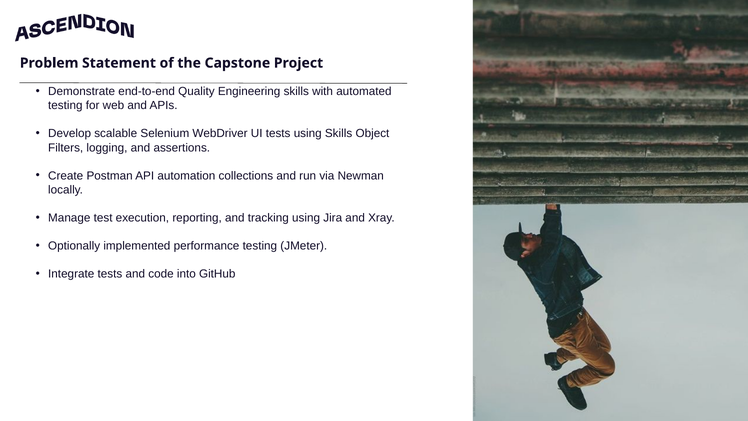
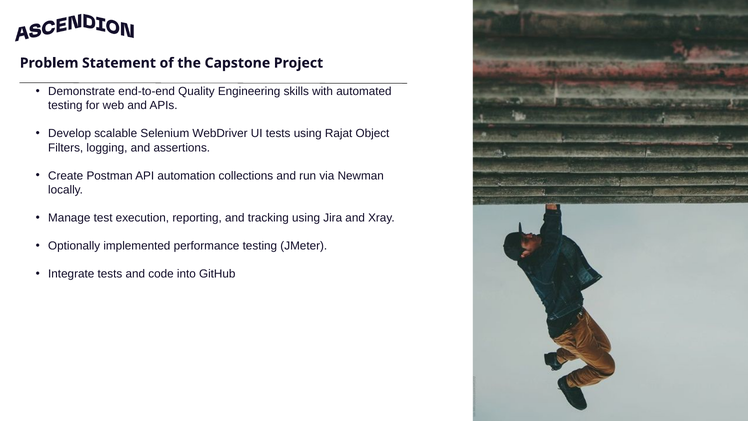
using Skills: Skills -> Rajat
